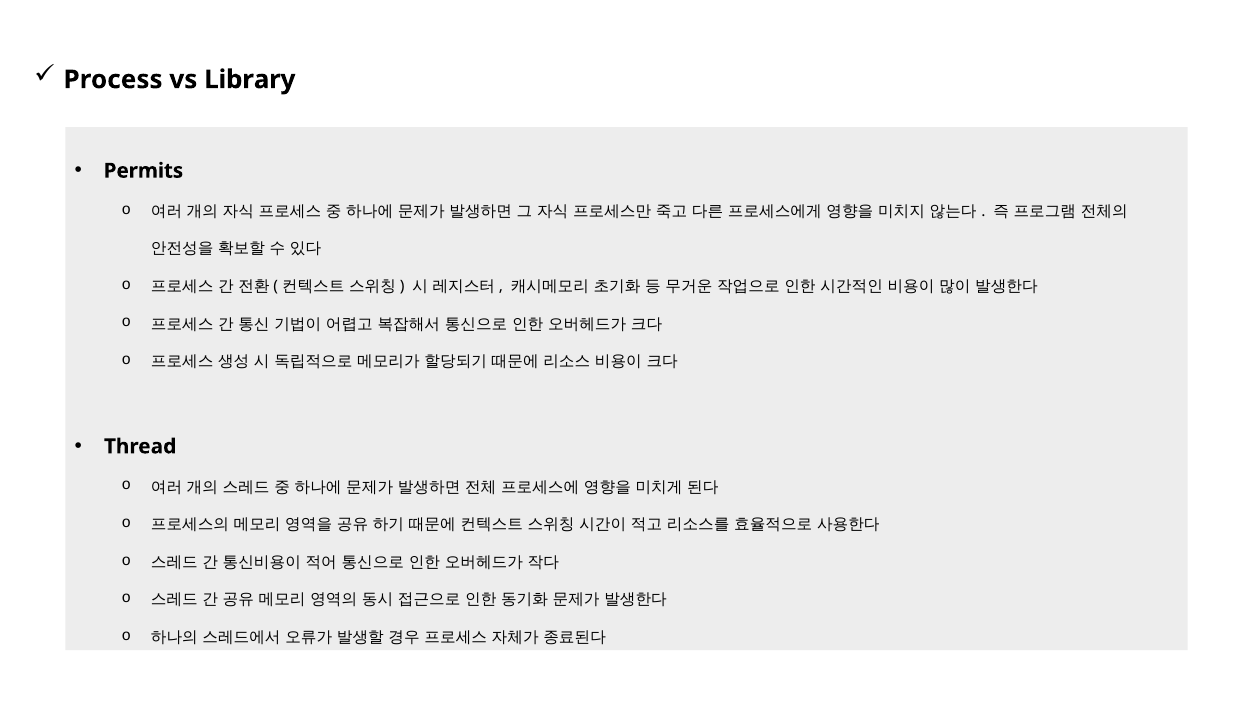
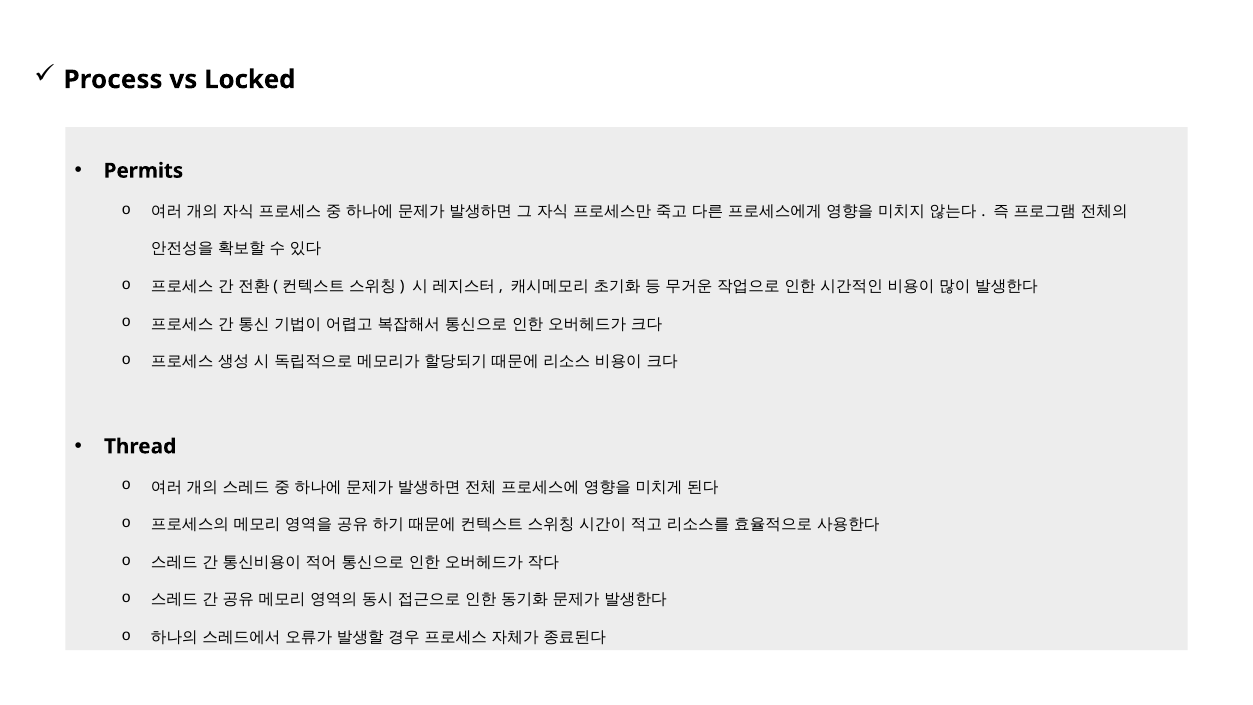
Library: Library -> Locked
